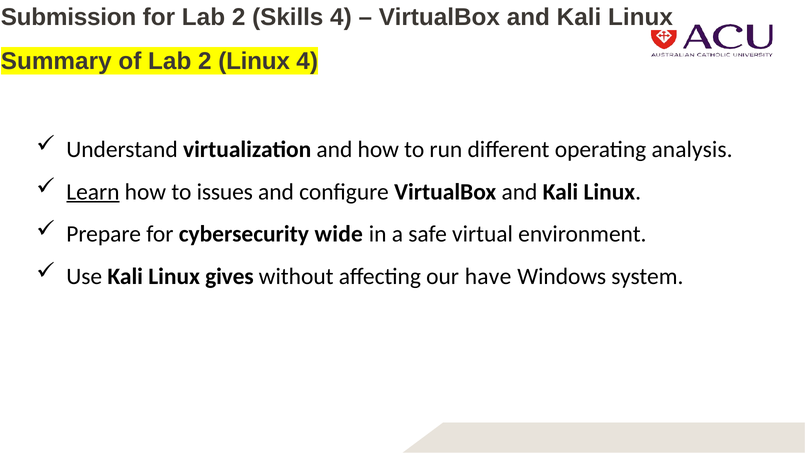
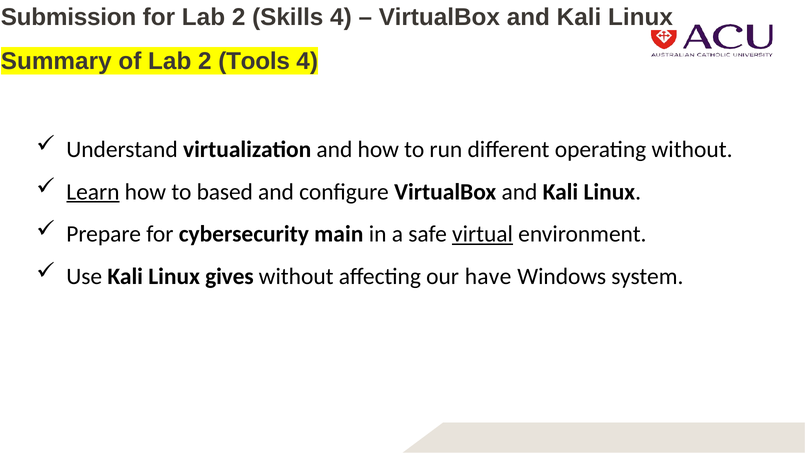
2 Linux: Linux -> Tools
operating analysis: analysis -> without
issues: issues -> based
wide: wide -> main
virtual underline: none -> present
